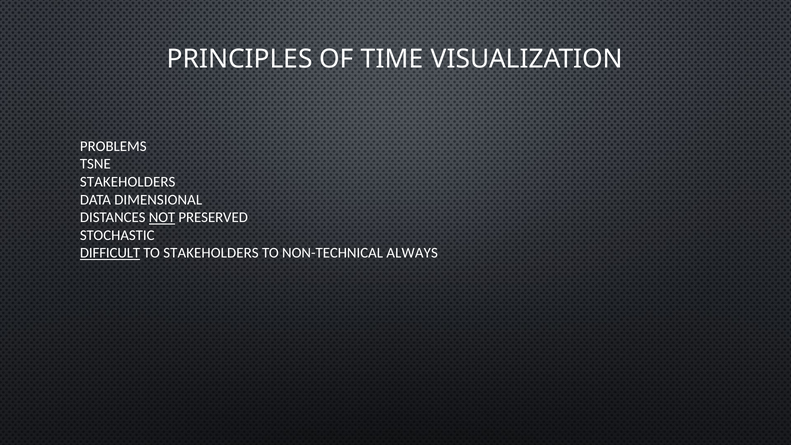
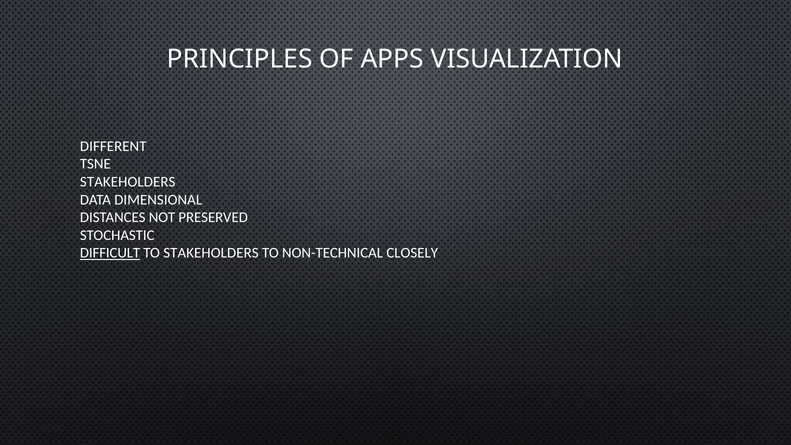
TIME: TIME -> APPS
PROBLEMS: PROBLEMS -> DIFFERENT
NOT underline: present -> none
ALWAYS: ALWAYS -> CLOSELY
